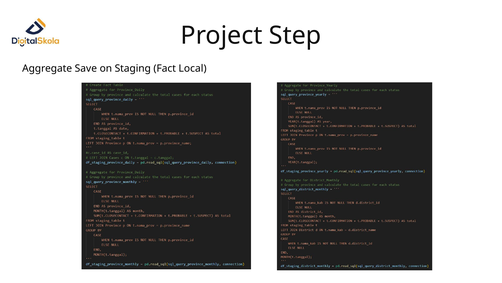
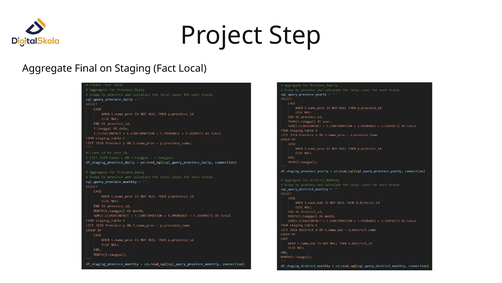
Save: Save -> Final
